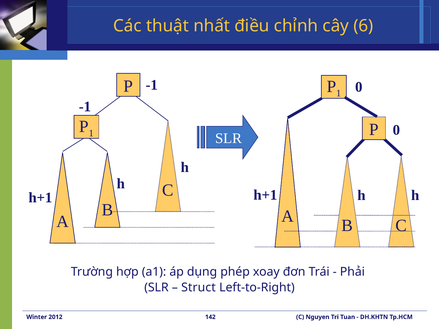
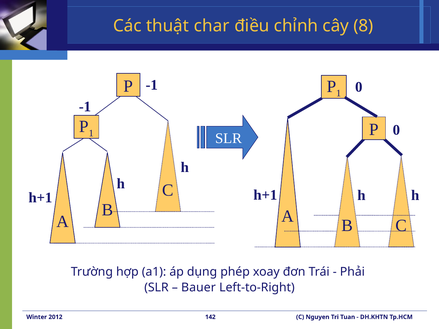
nhất: nhất -> char
6: 6 -> 8
Struct: Struct -> Bauer
